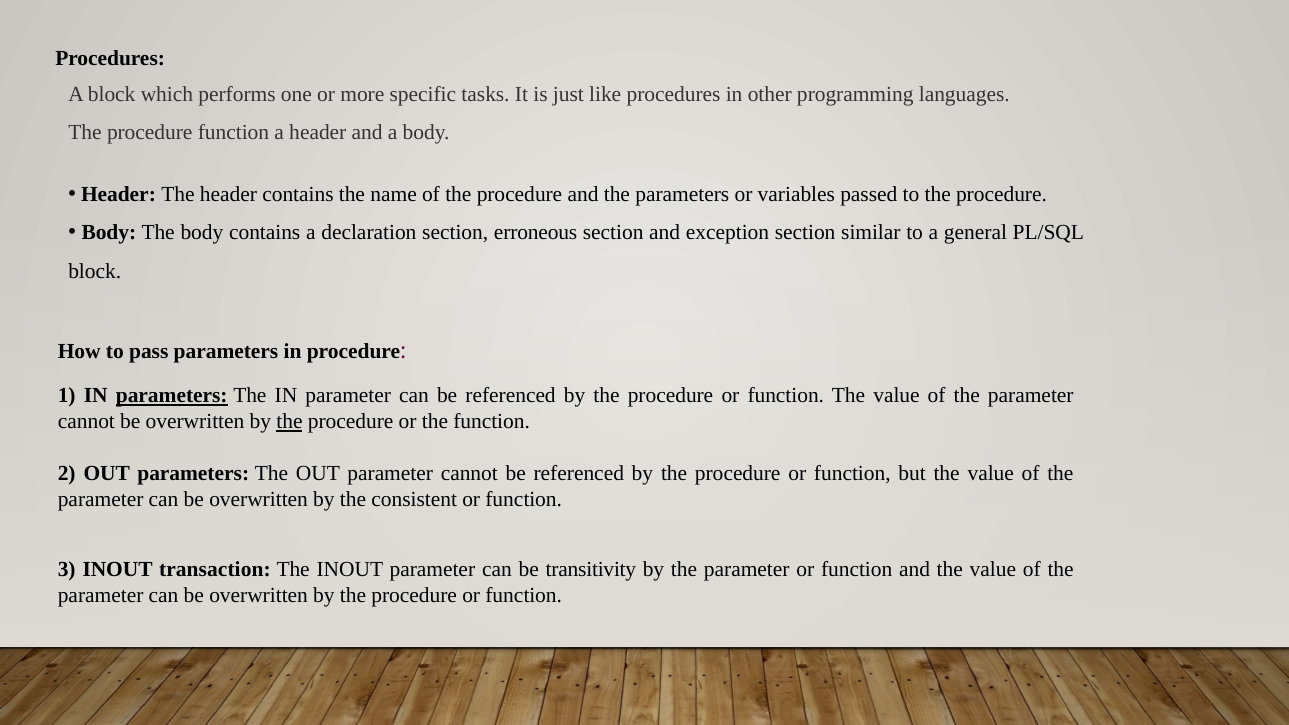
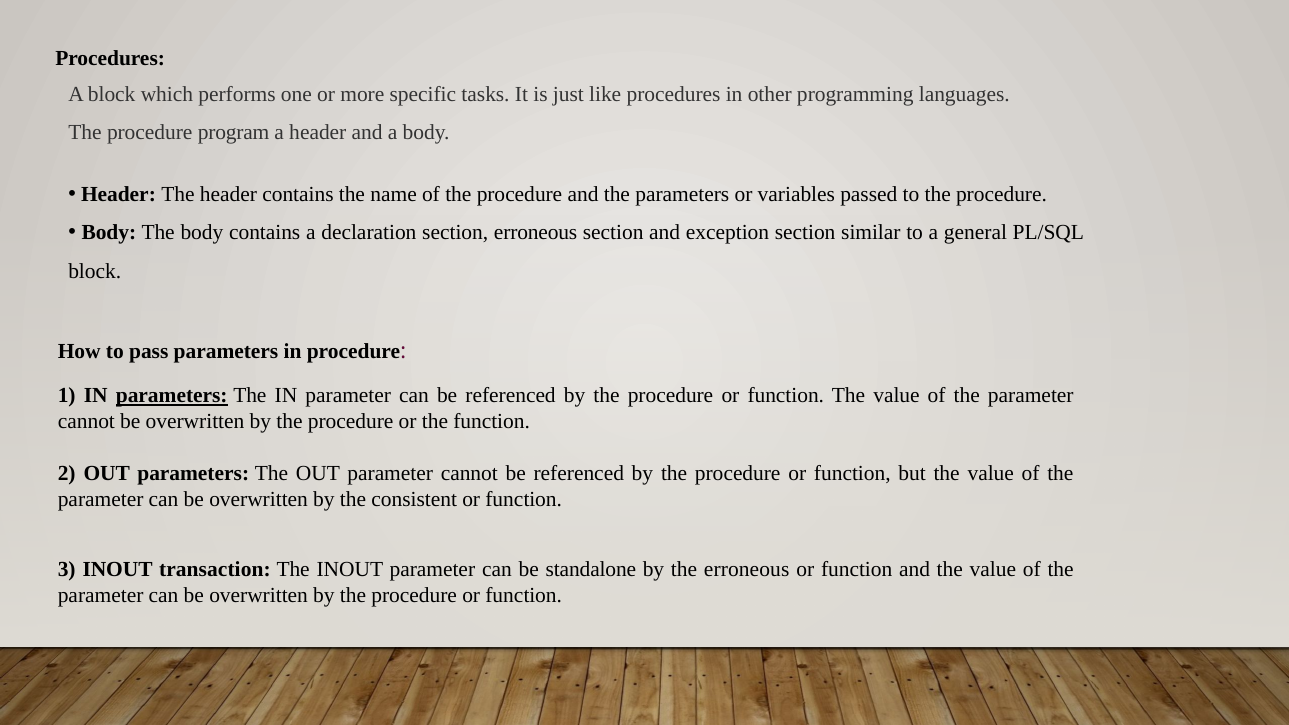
procedure function: function -> program
the at (289, 422) underline: present -> none
transitivity: transitivity -> standalone
by the parameter: parameter -> erroneous
